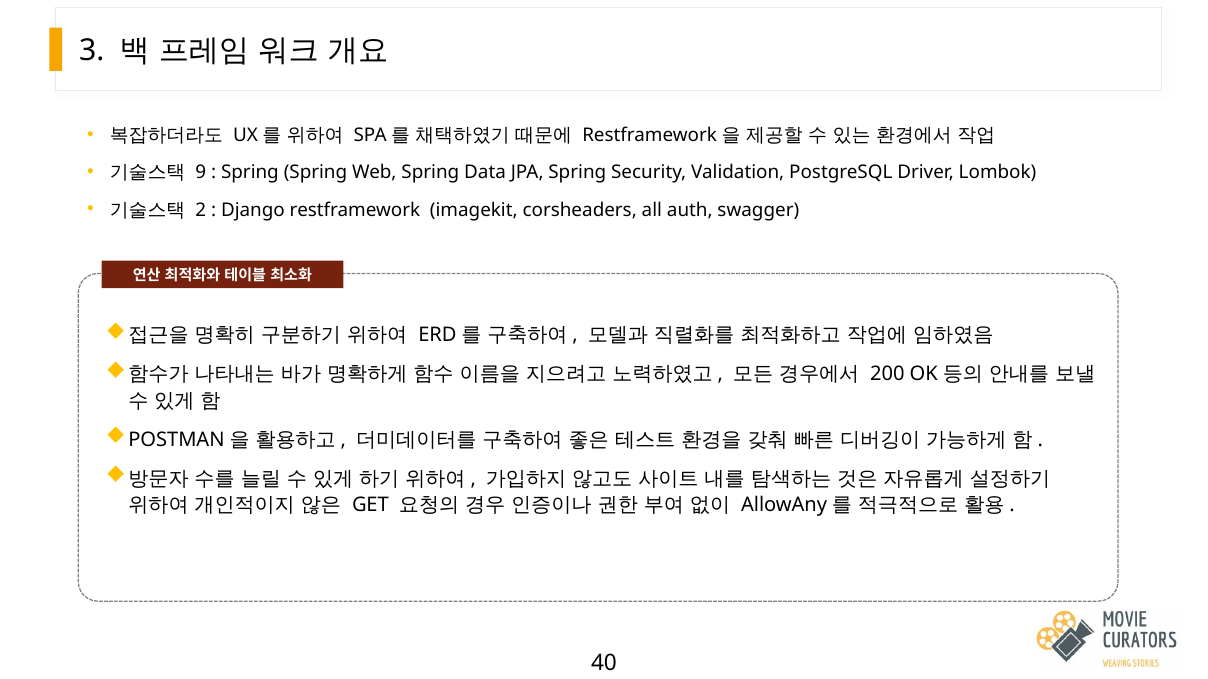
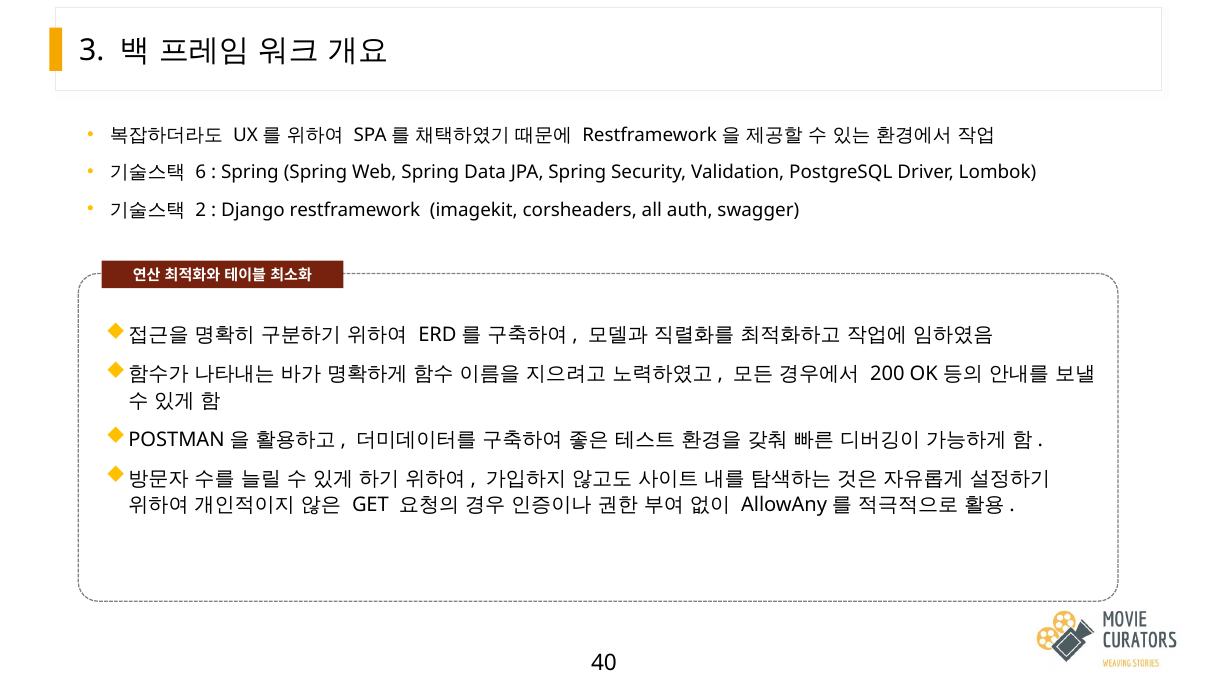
9: 9 -> 6
